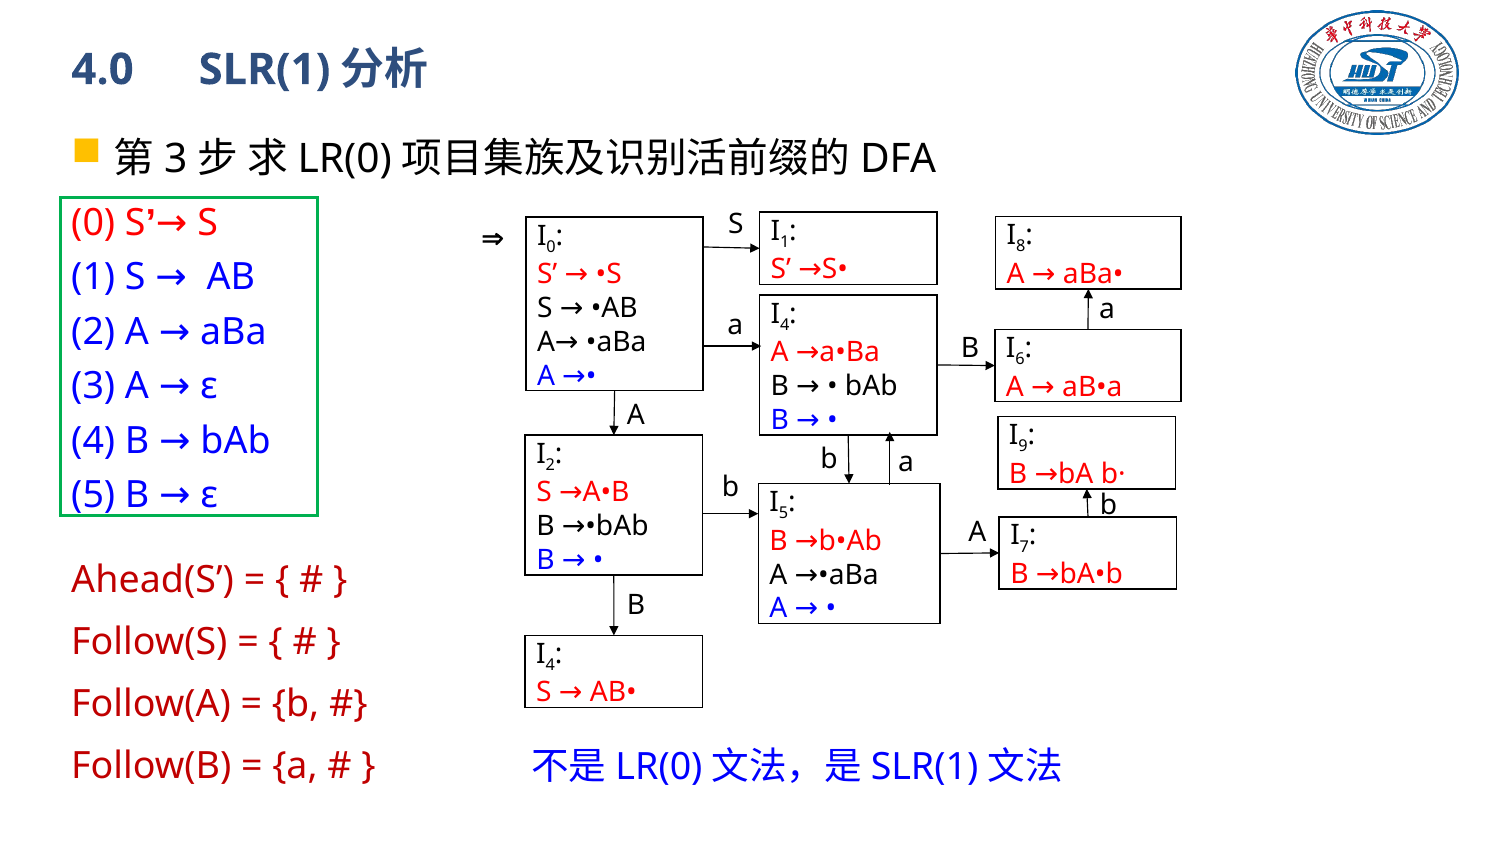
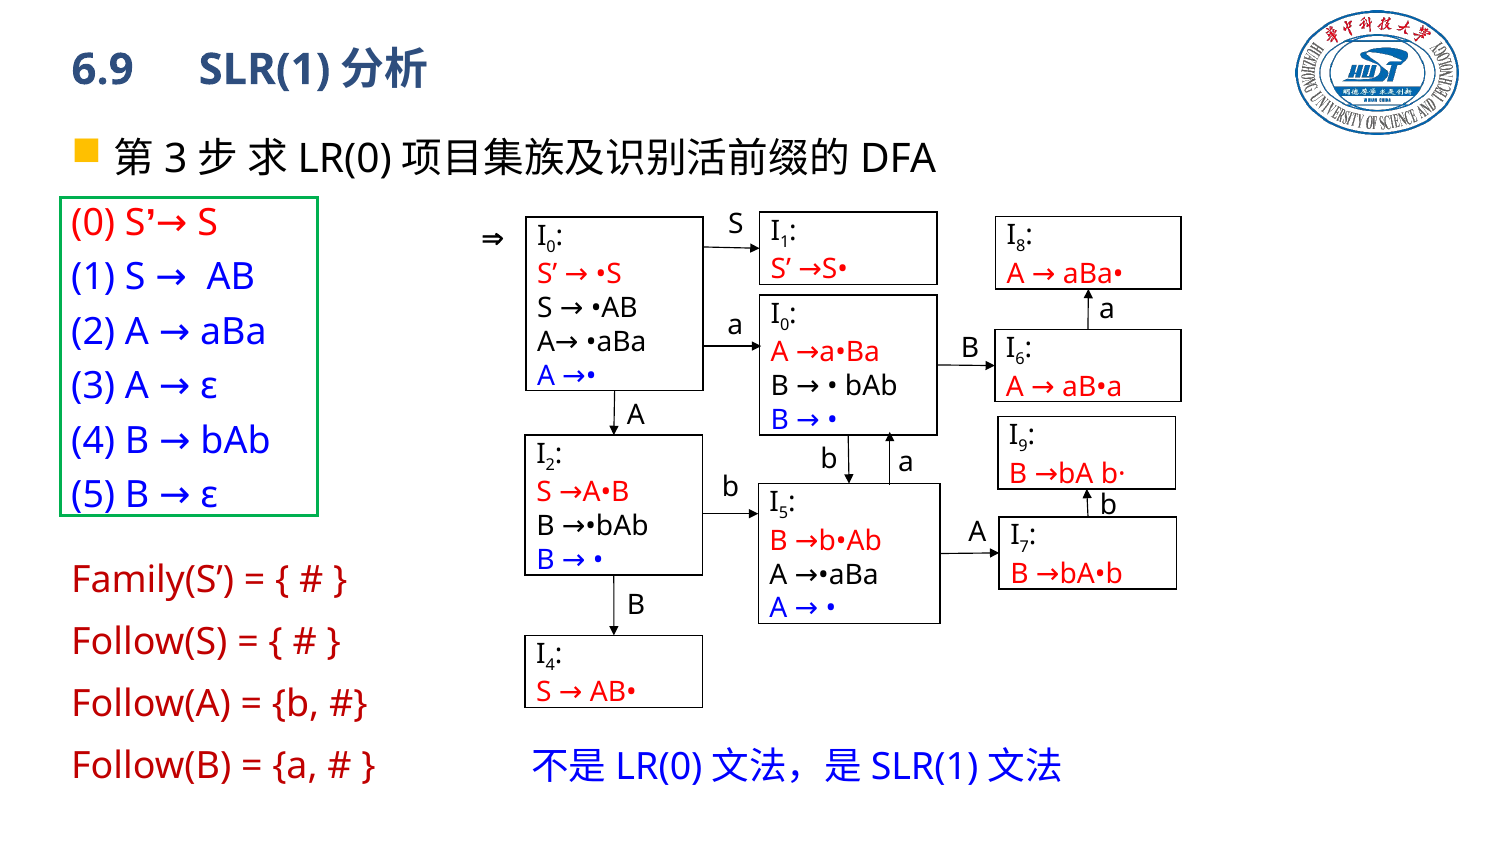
4.0: 4.0 -> 6.9
4 at (785, 325): 4 -> 0
Ahead(S: Ahead(S -> Family(S
